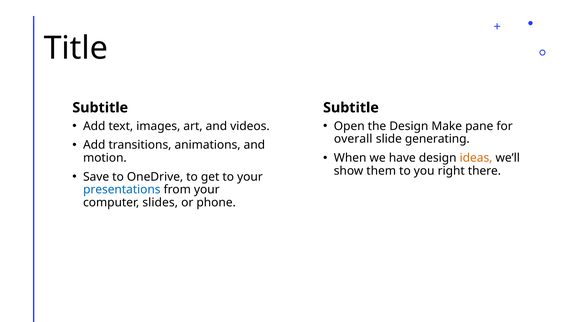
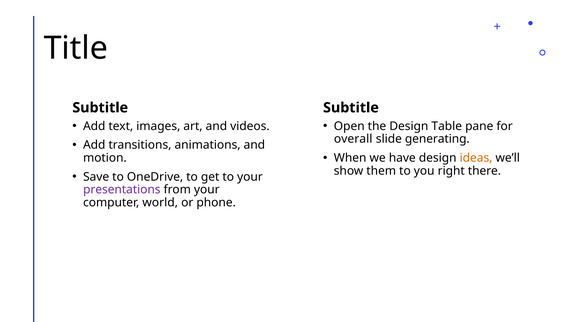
Make: Make -> Table
presentations colour: blue -> purple
slides: slides -> world
